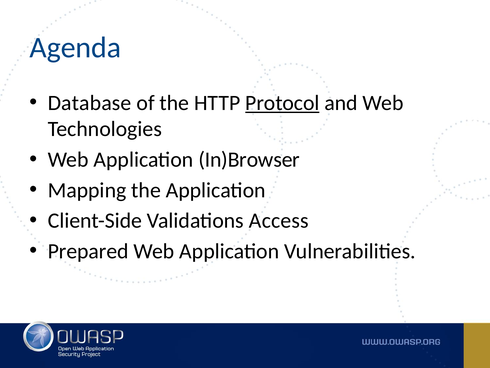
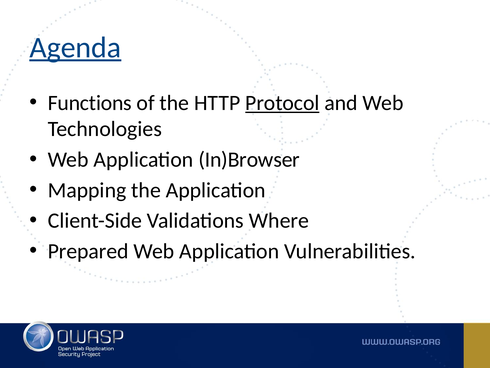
Agenda underline: none -> present
Database: Database -> Functions
Access: Access -> Where
